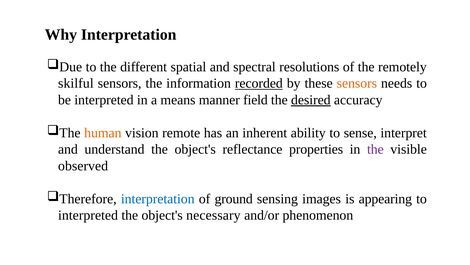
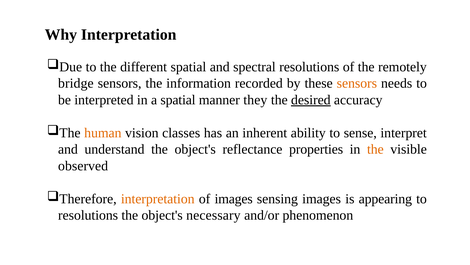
skilful: skilful -> bridge
recorded underline: present -> none
a means: means -> spatial
field: field -> they
remote: remote -> classes
the at (375, 149) colour: purple -> orange
interpretation at (158, 198) colour: blue -> orange
of ground: ground -> images
interpreted at (88, 215): interpreted -> resolutions
